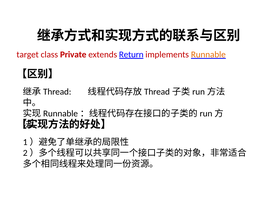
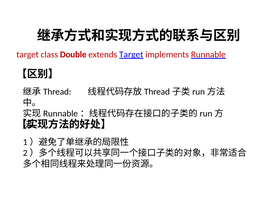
Private: Private -> Double
extends Return: Return -> Target
Runnable colour: orange -> red
